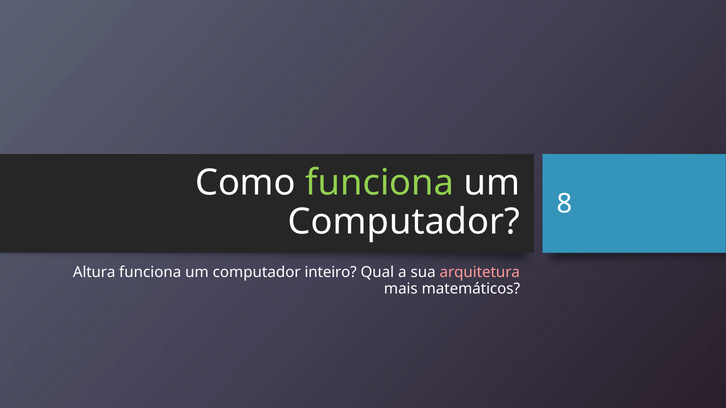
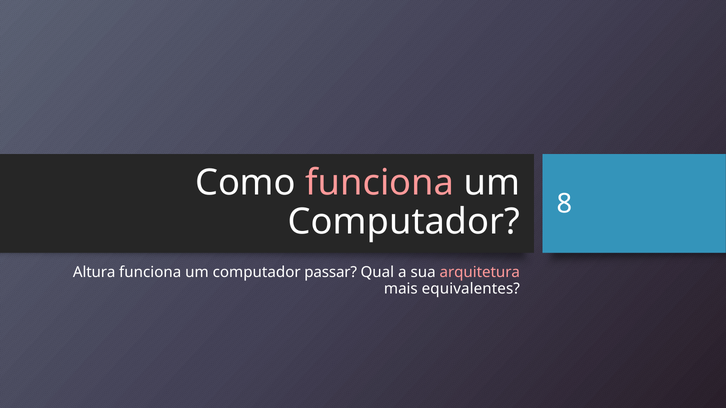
funciona at (380, 183) colour: light green -> pink
inteiro: inteiro -> passar
matemáticos: matemáticos -> equivalentes
